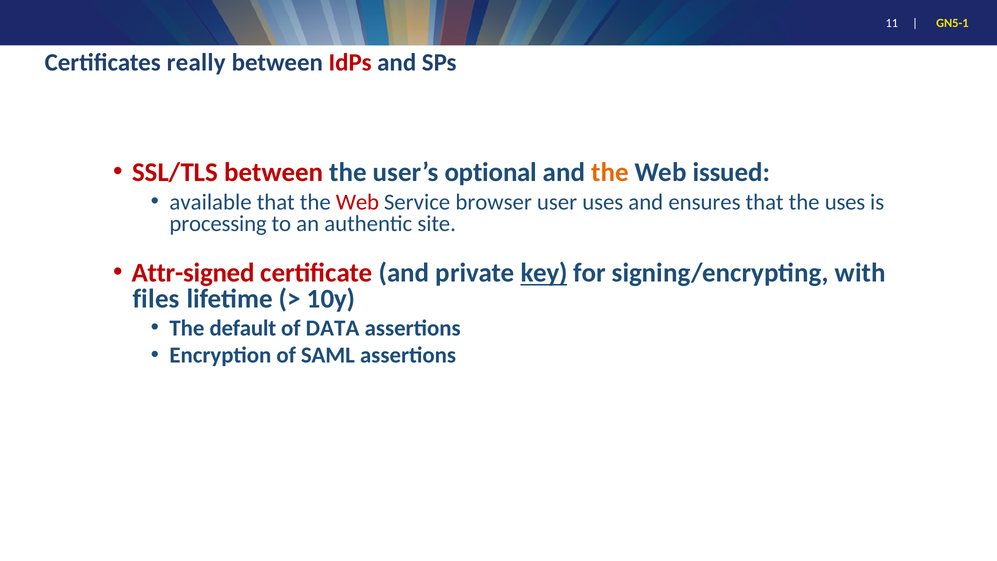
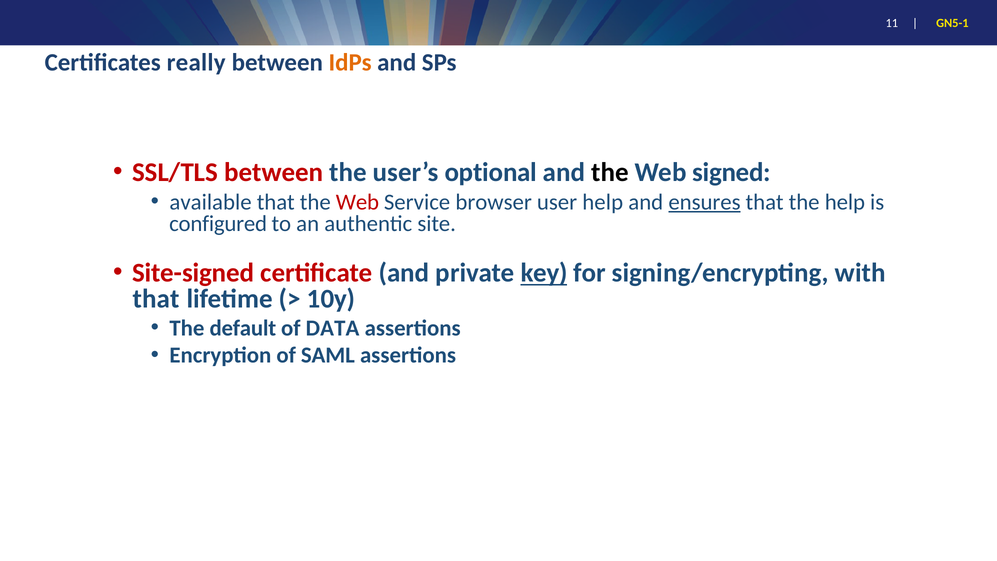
IdPs colour: red -> orange
the at (610, 172) colour: orange -> black
issued: issued -> signed
user uses: uses -> help
ensures underline: none -> present
the uses: uses -> help
processing: processing -> configured
Attr-signed: Attr-signed -> Site-signed
files at (156, 299): files -> that
